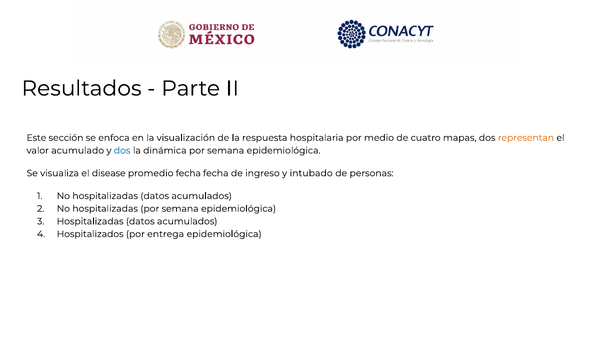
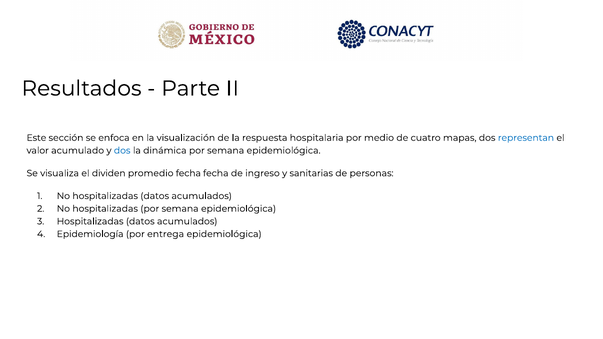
representan colour: orange -> blue
disease: disease -> dividen
intubado: intubado -> sanitarias
Hospitalizados: Hospitalizados -> Epidemiología
